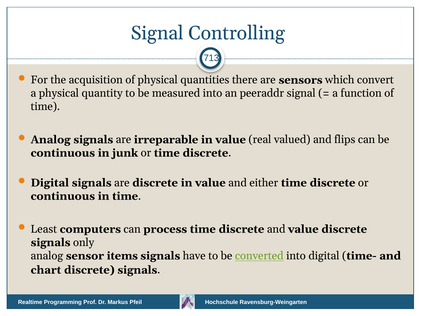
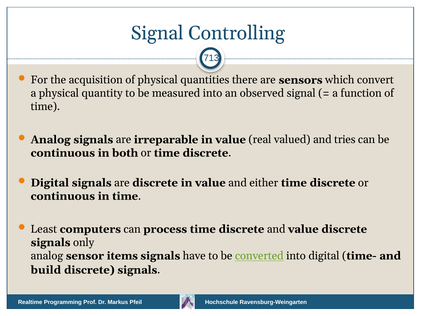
peeraddr: peeraddr -> observed
flips: flips -> tries
junk: junk -> both
chart: chart -> build
